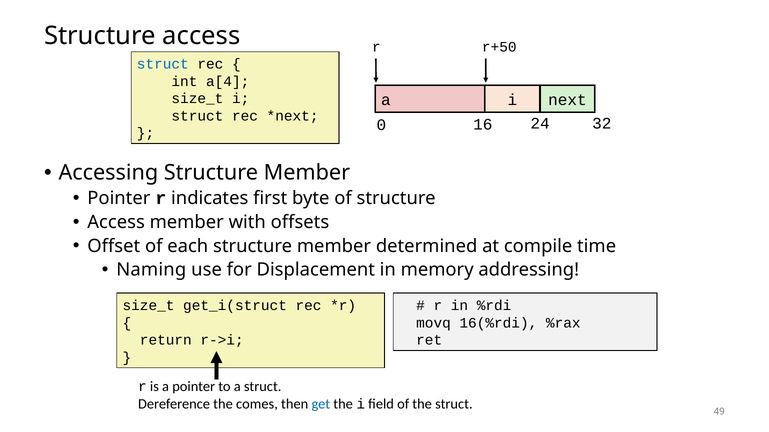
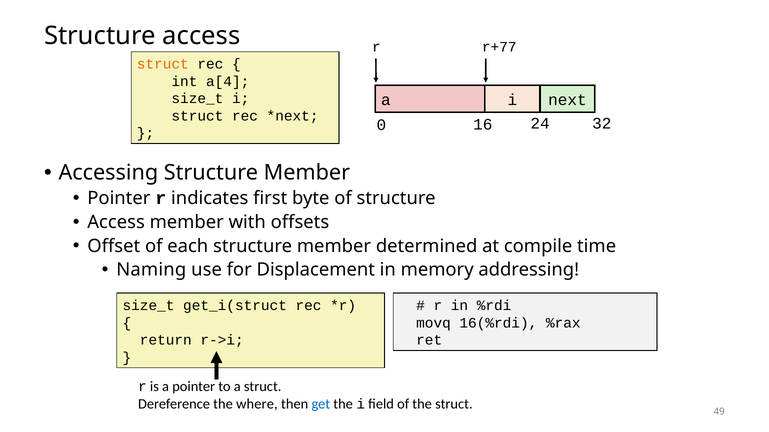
r+50: r+50 -> r+77
struct at (163, 64) colour: blue -> orange
comes: comes -> where
